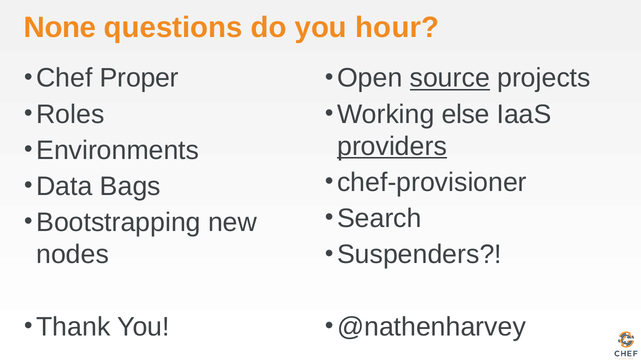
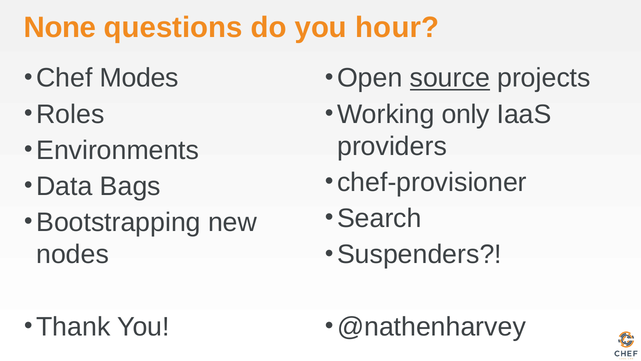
Proper: Proper -> Modes
else: else -> only
providers underline: present -> none
